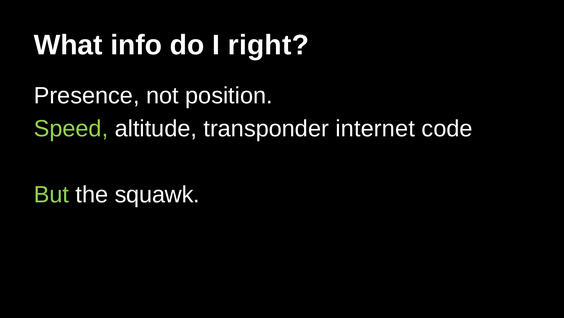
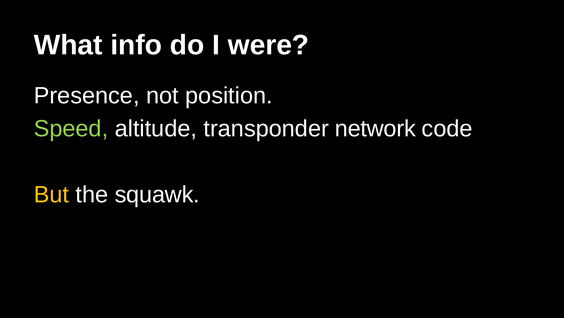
right: right -> were
internet: internet -> network
But colour: light green -> yellow
